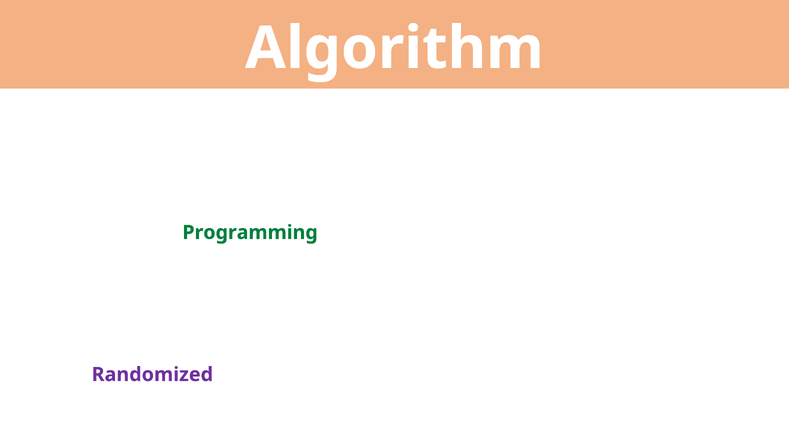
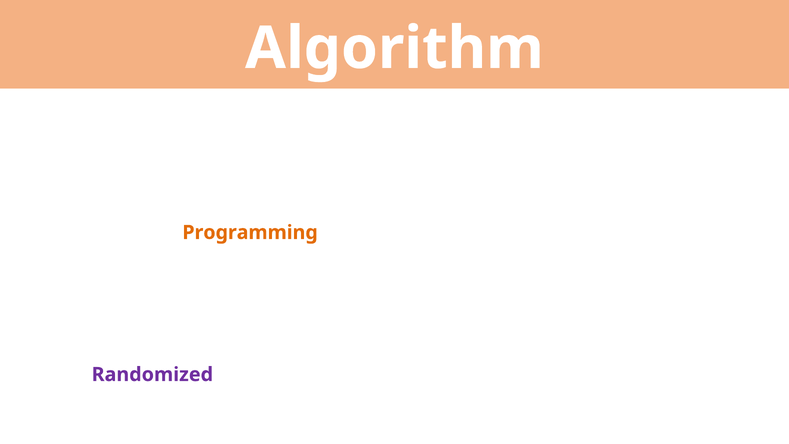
Programming colour: green -> orange
